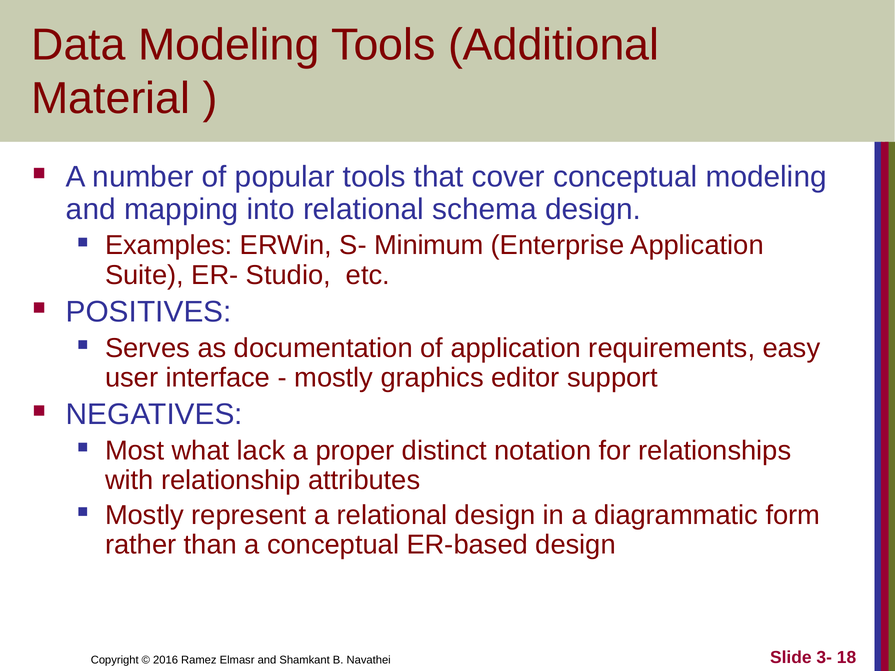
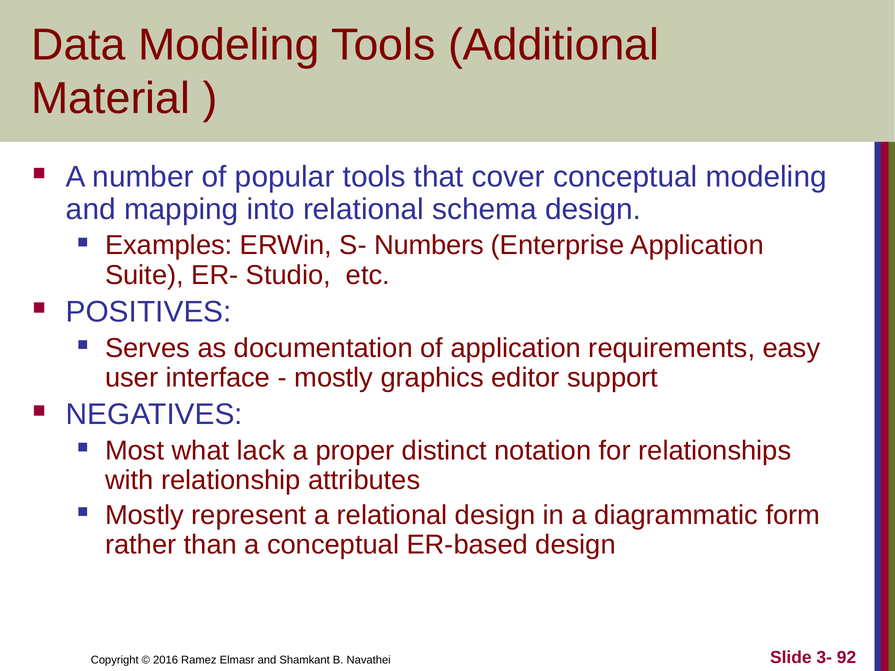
Minimum: Minimum -> Numbers
18: 18 -> 92
